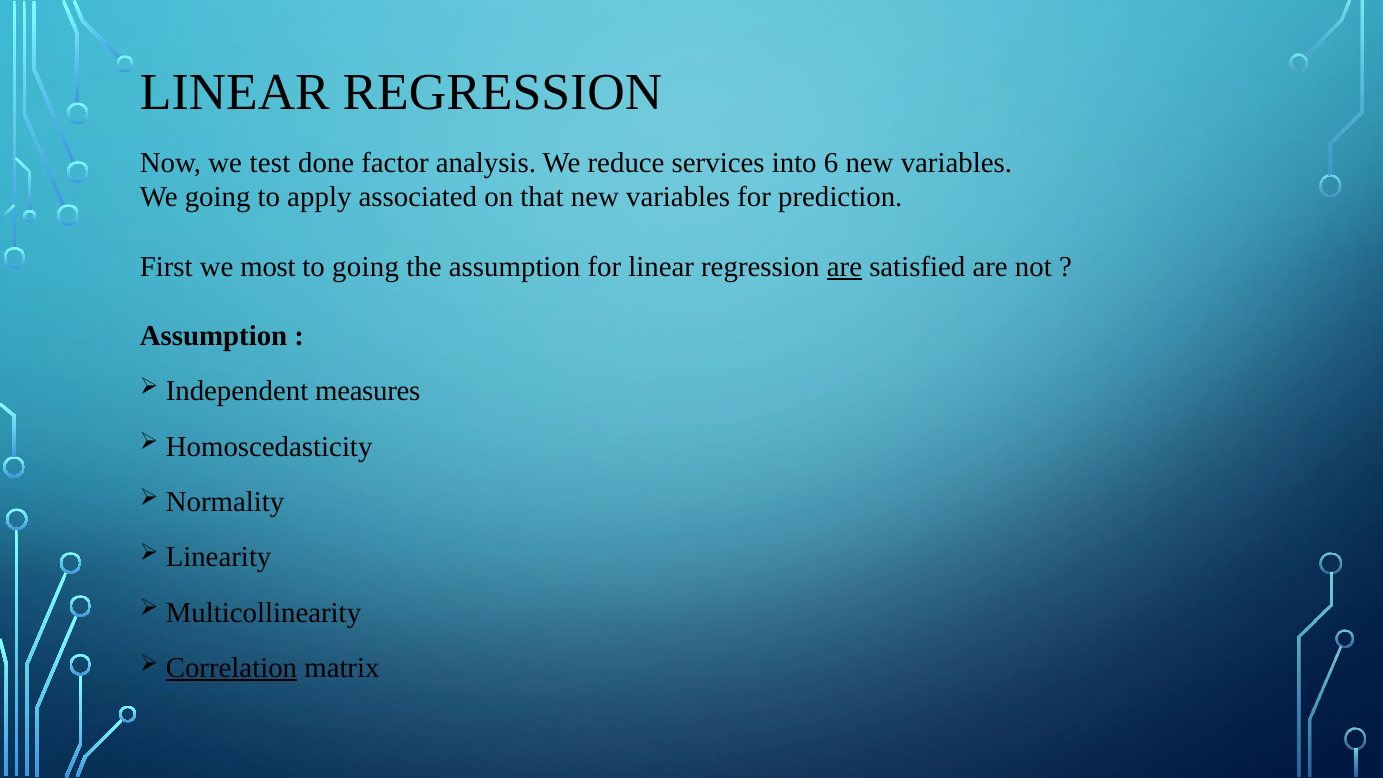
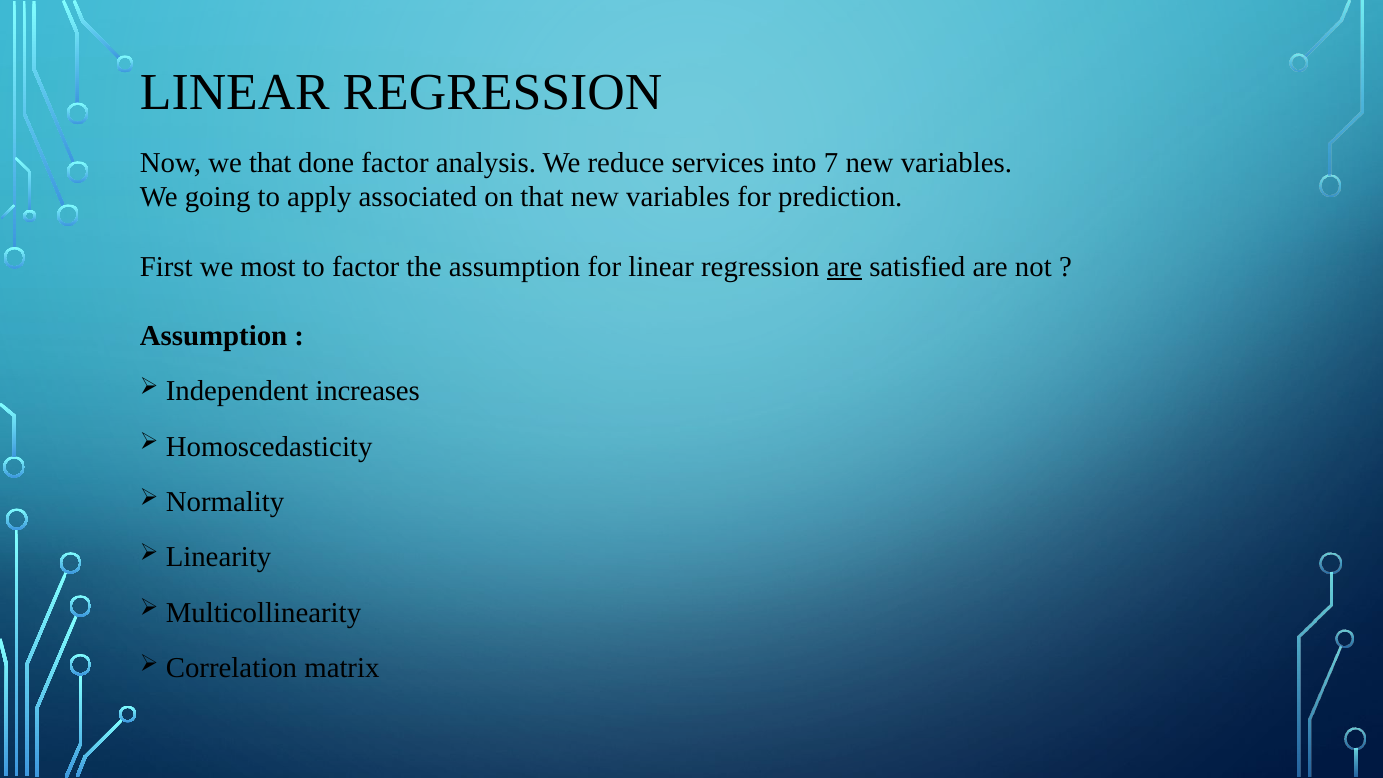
we test: test -> that
6: 6 -> 7
to going: going -> factor
measures: measures -> increases
Correlation underline: present -> none
